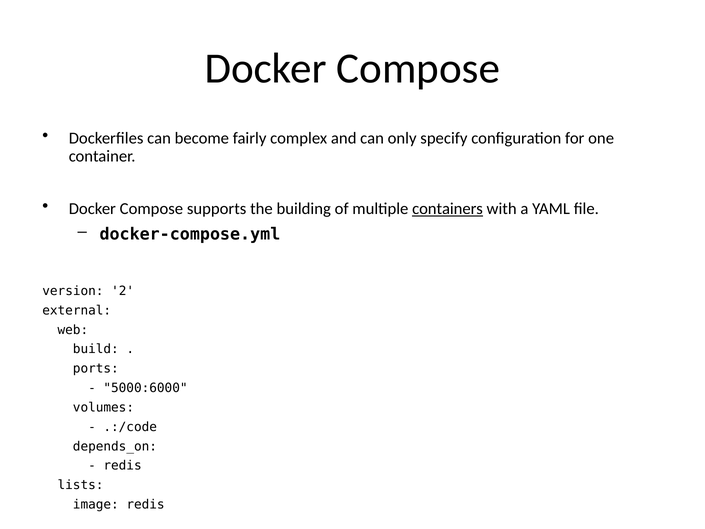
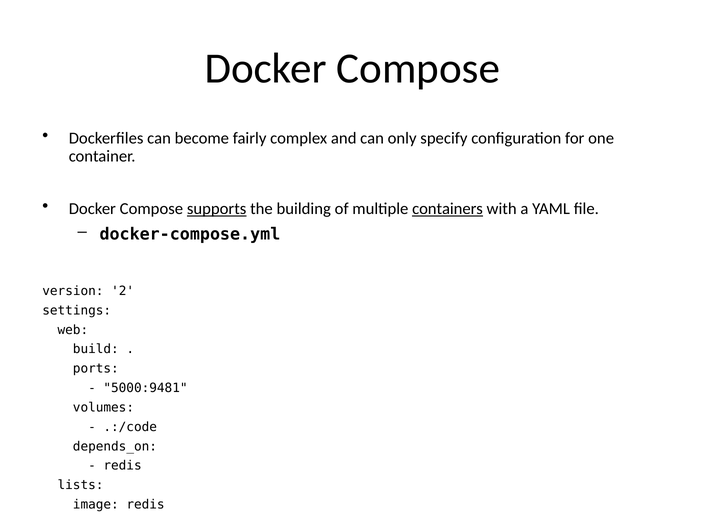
supports underline: none -> present
external: external -> settings
5000:6000: 5000:6000 -> 5000:9481
